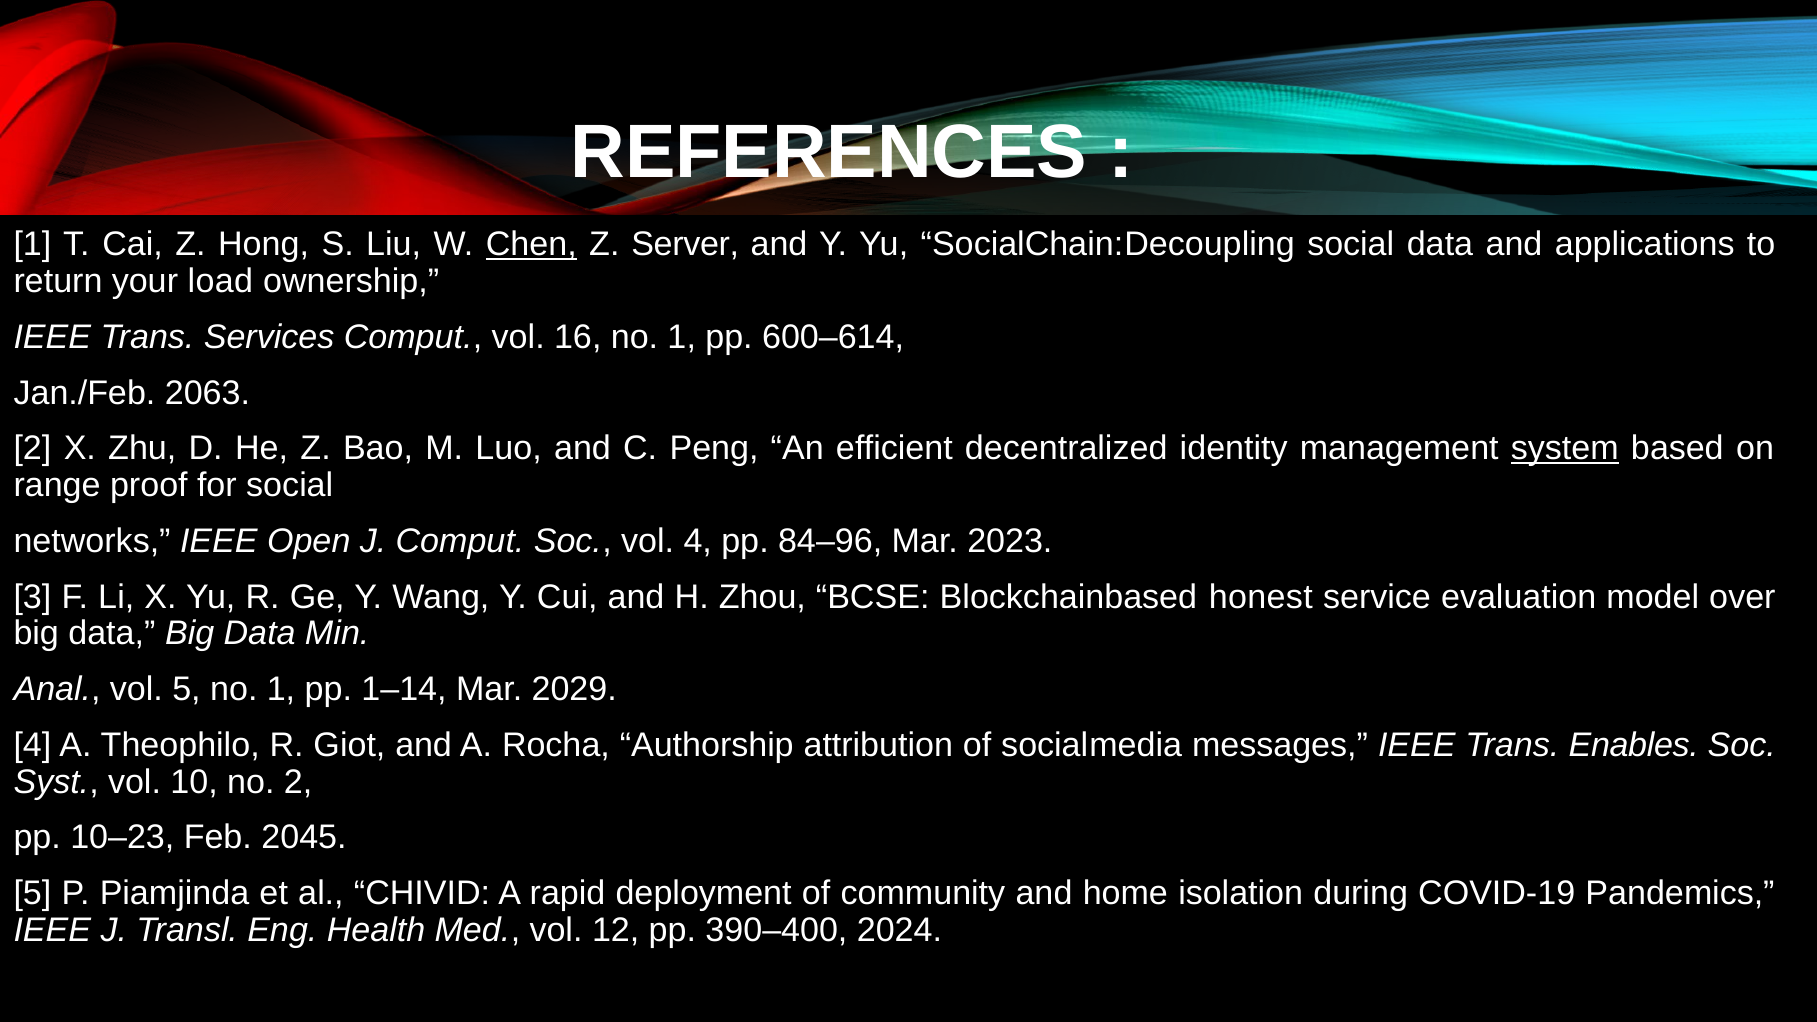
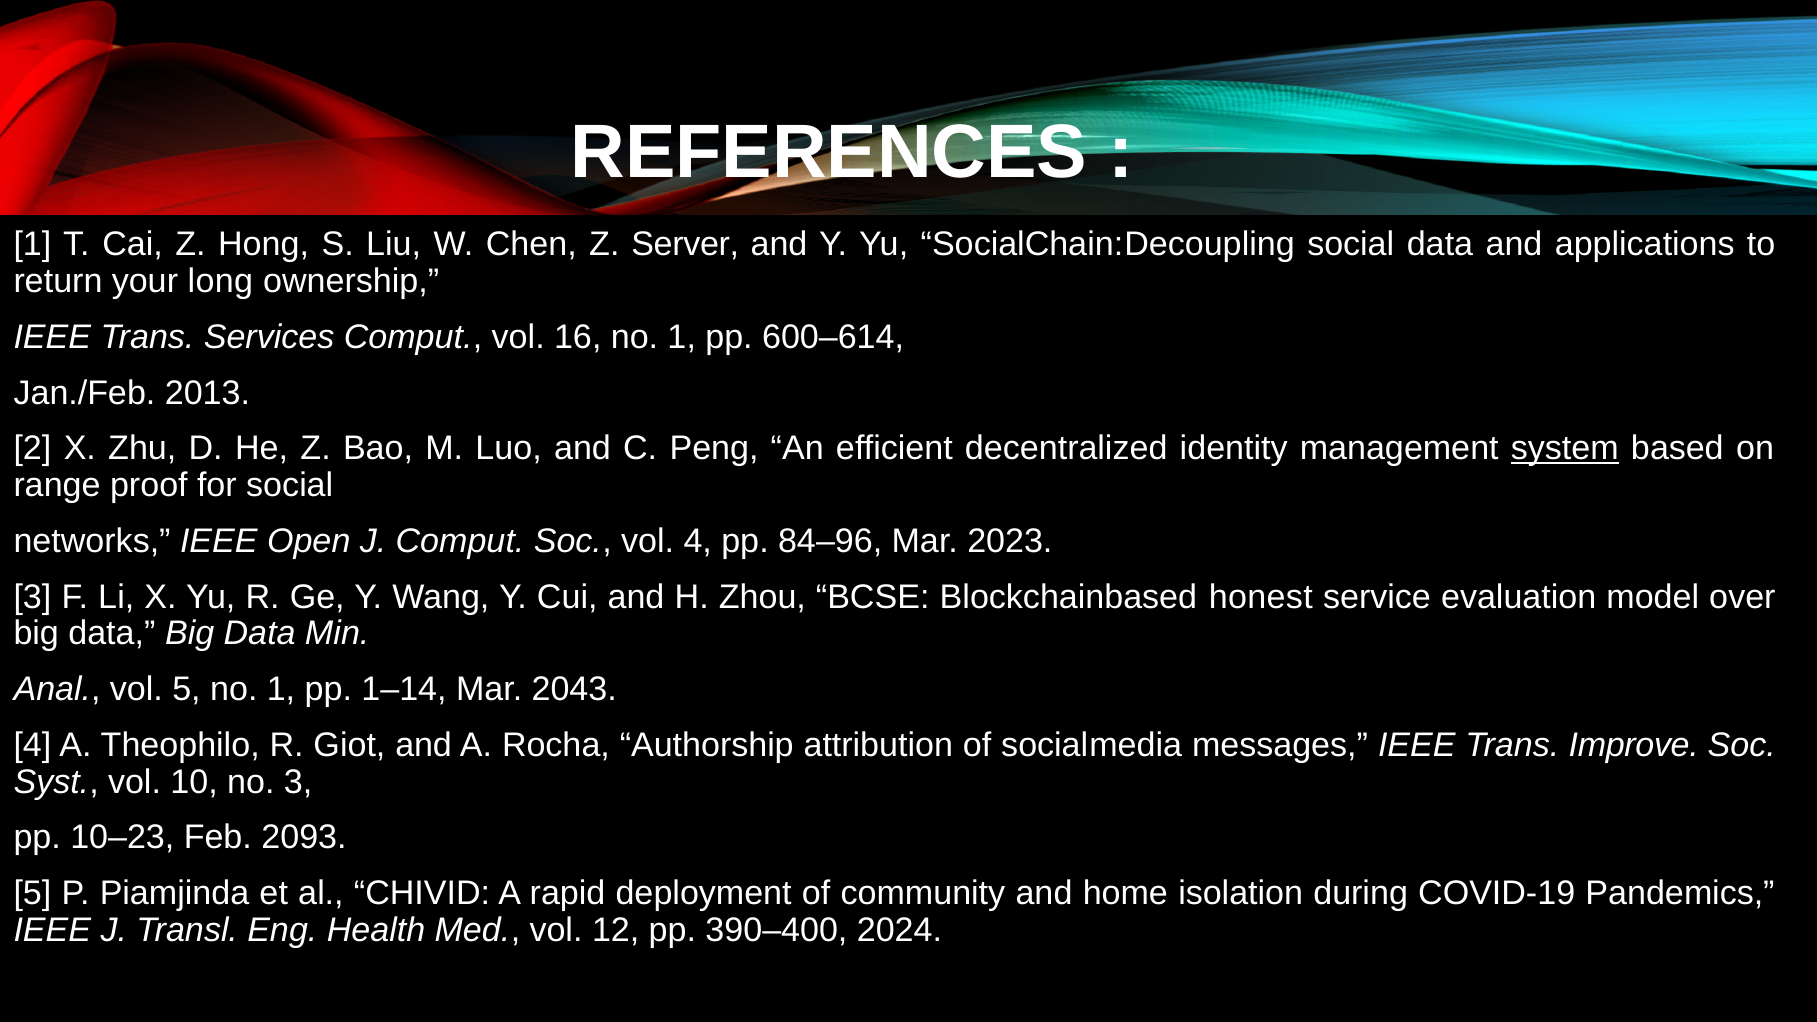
Chen underline: present -> none
load: load -> long
2063: 2063 -> 2013
2029: 2029 -> 2043
Enables: Enables -> Improve
no 2: 2 -> 3
2045: 2045 -> 2093
